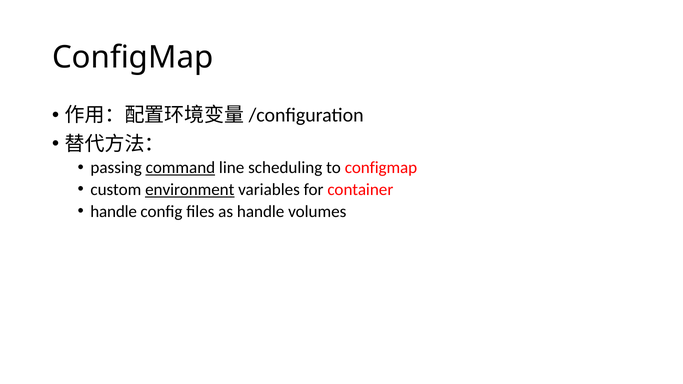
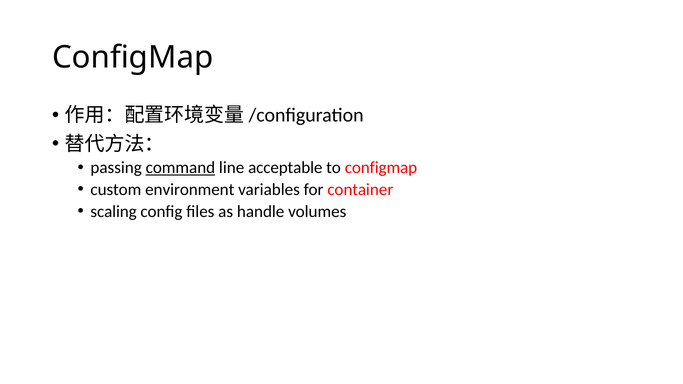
scheduling: scheduling -> acceptable
environment underline: present -> none
handle at (114, 212): handle -> scaling
